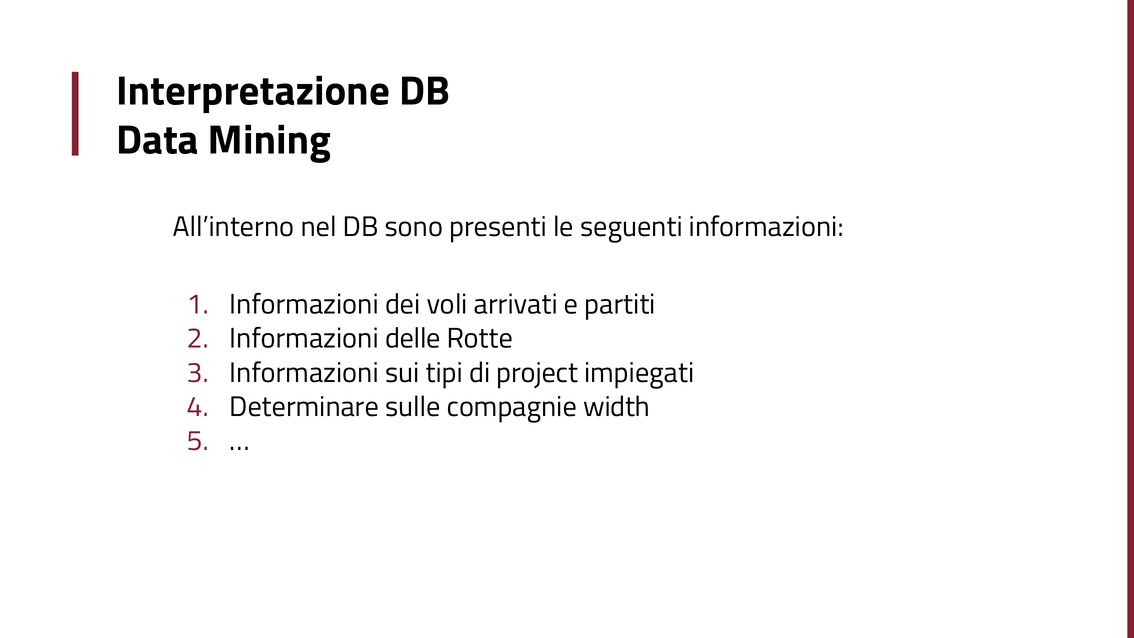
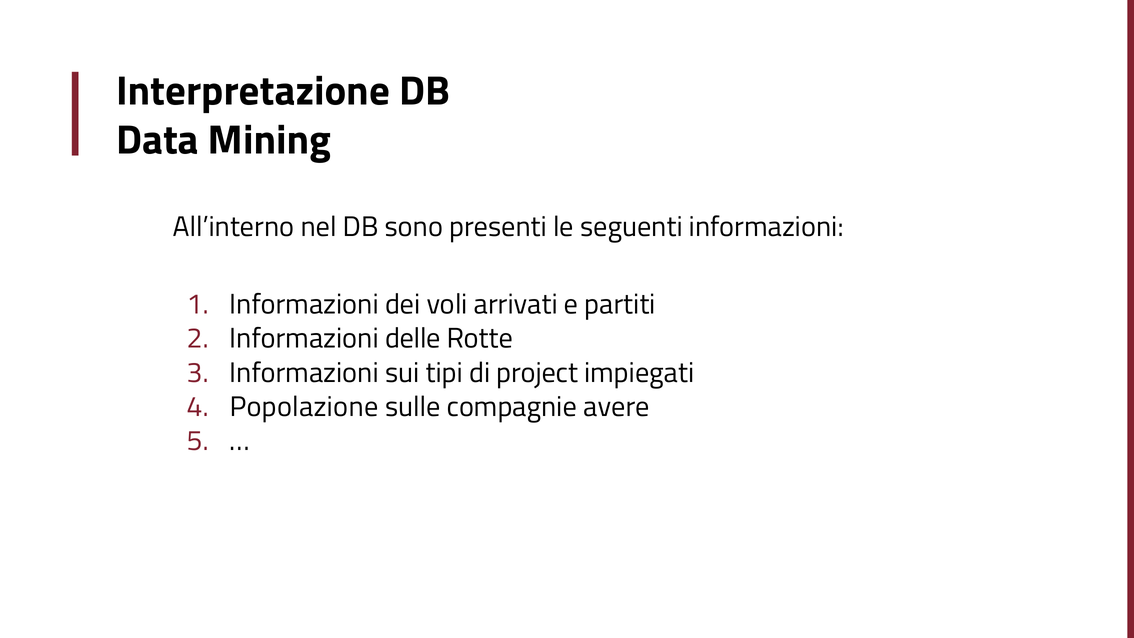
Determinare: Determinare -> Popolazione
width: width -> avere
